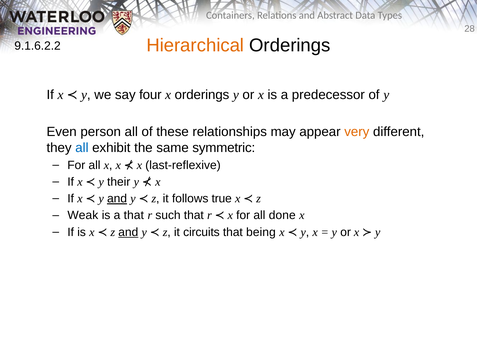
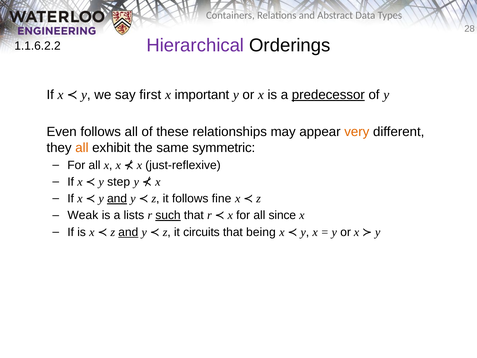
Hierarchical colour: orange -> purple
9.1.6.2.2: 9.1.6.2.2 -> 1.1.6.2.2
four: four -> first
x orderings: orderings -> important
predecessor underline: none -> present
Even person: person -> follows
all at (82, 148) colour: blue -> orange
last-reflexive: last-reflexive -> just-reflexive
their: their -> step
true: true -> fine
a that: that -> lists
such underline: none -> present
done: done -> since
